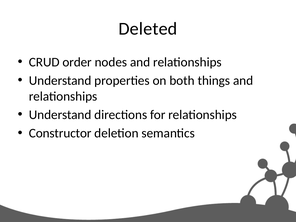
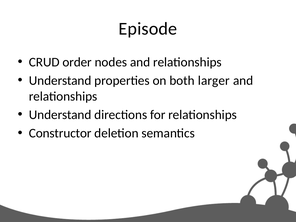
Deleted: Deleted -> Episode
things: things -> larger
